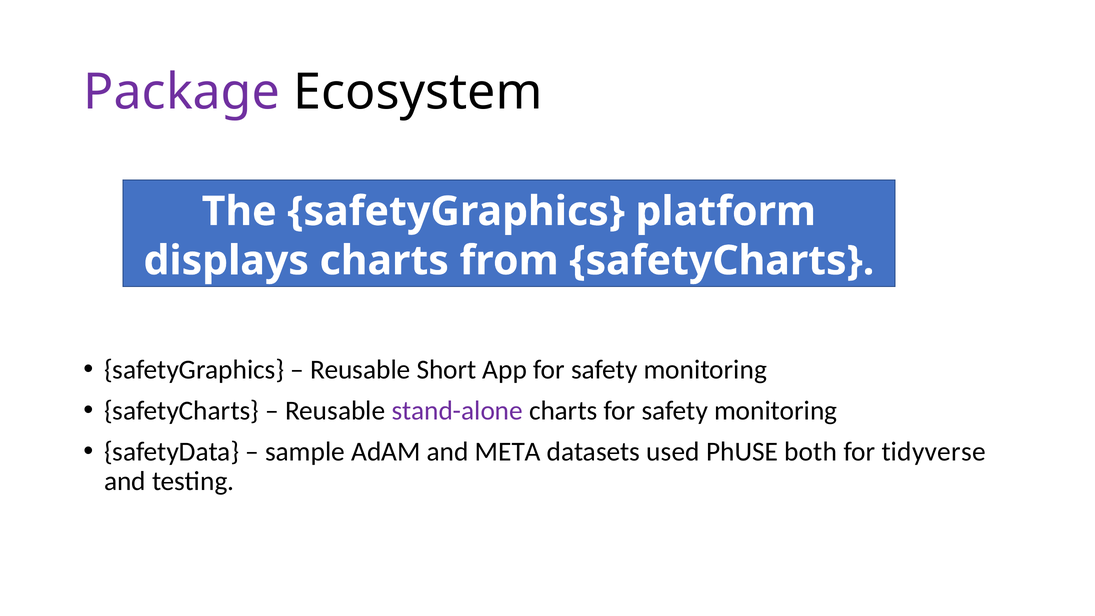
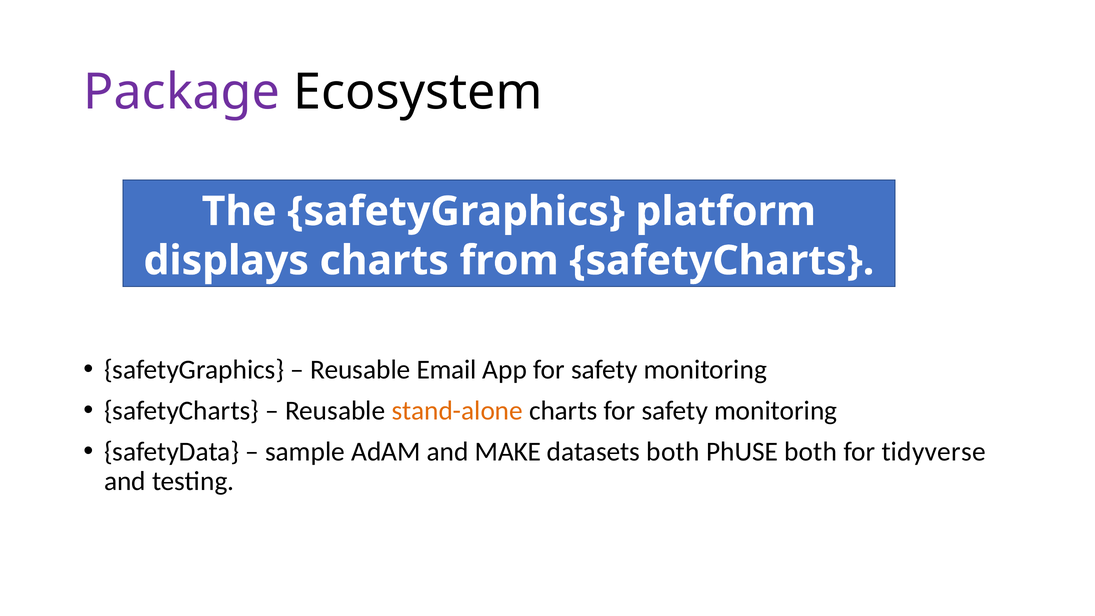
Short: Short -> Email
stand-alone colour: purple -> orange
META: META -> MAKE
datasets used: used -> both
